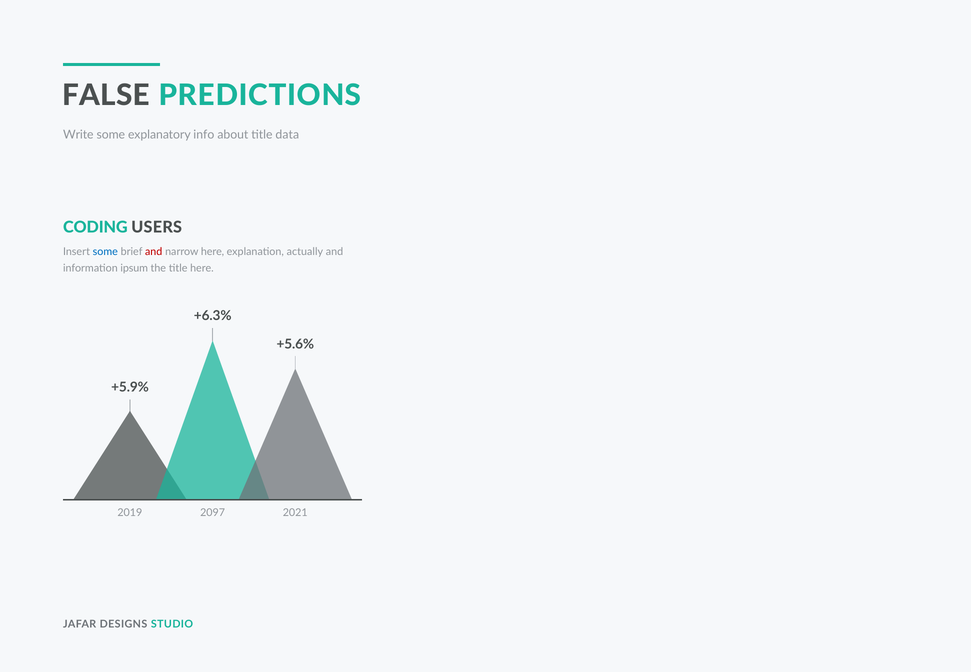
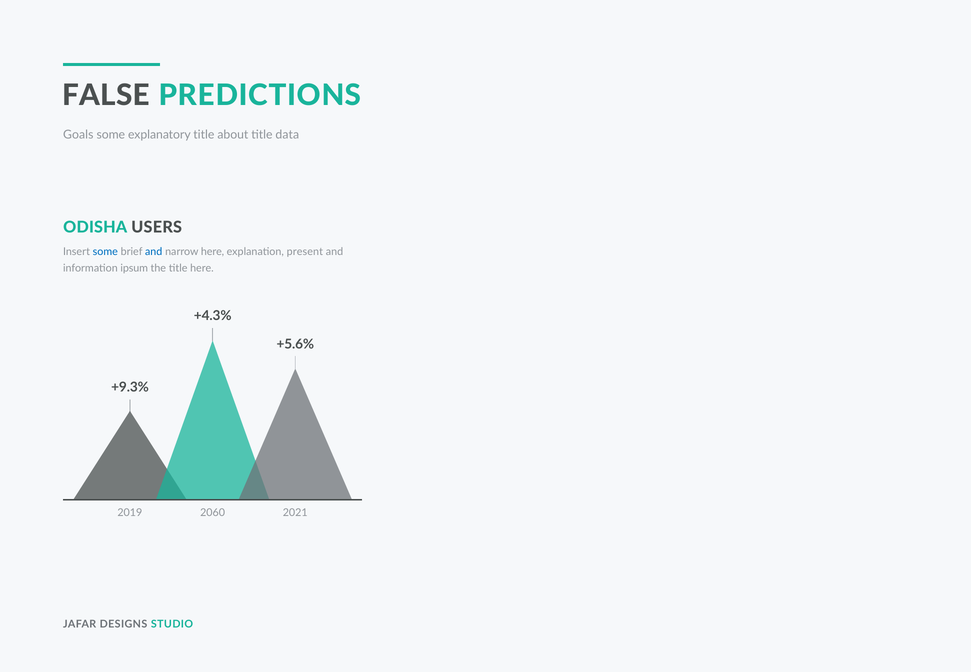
Write: Write -> Goals
explanatory info: info -> title
CODING: CODING -> ODISHA
and at (154, 252) colour: red -> blue
actually: actually -> present
+6.3%: +6.3% -> +4.3%
+5.9%: +5.9% -> +9.3%
2097: 2097 -> 2060
